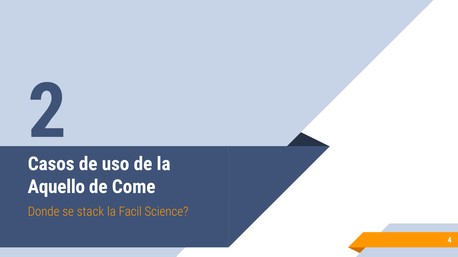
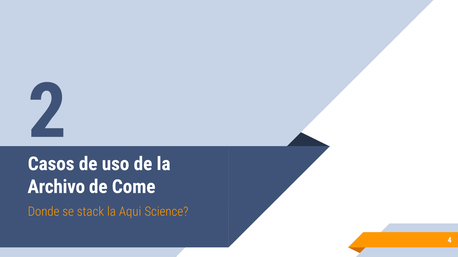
Aquello: Aquello -> Archivo
Facil: Facil -> Aqui
